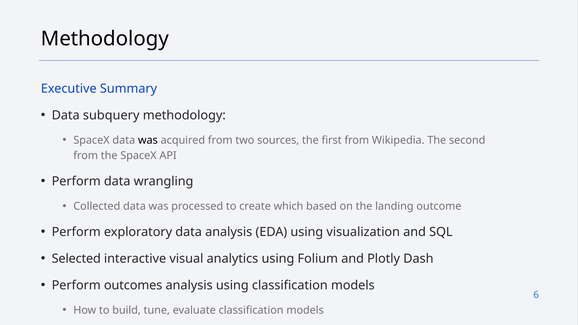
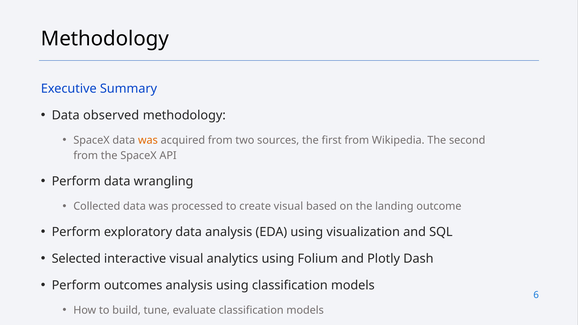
subquery: subquery -> observed
was at (148, 140) colour: black -> orange
create which: which -> visual
